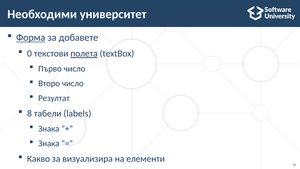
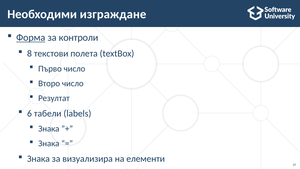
университет: университет -> изграждане
добавете: добавете -> контроли
0: 0 -> 8
полета underline: present -> none
8: 8 -> 6
Какво at (38, 159): Какво -> Знака
